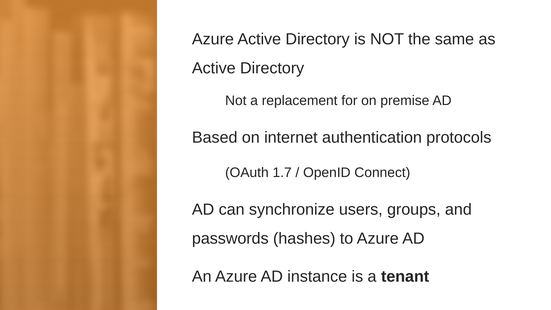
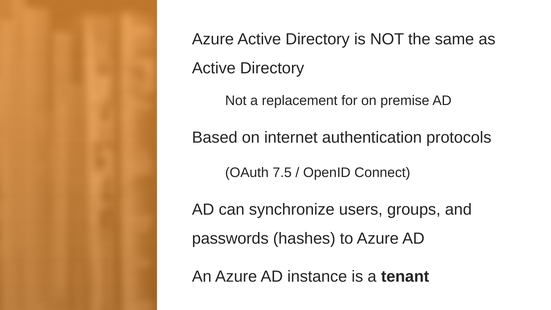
1.7: 1.7 -> 7.5
